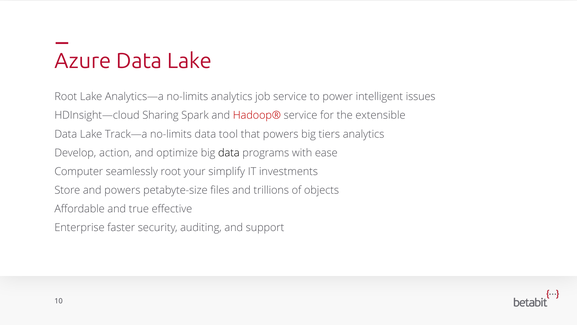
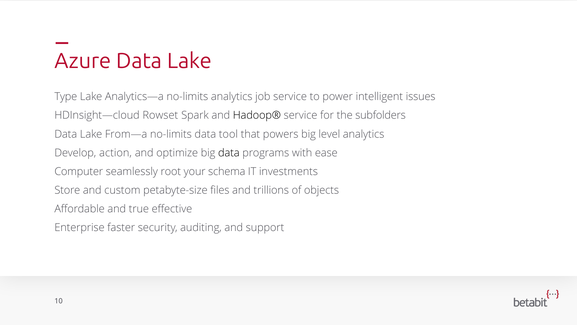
Root at (66, 97): Root -> Type
Sharing: Sharing -> Rowset
Hadoop® colour: red -> black
extensible: extensible -> subfolders
Track—a: Track—a -> From—a
tiers: tiers -> level
simplify: simplify -> schema
and powers: powers -> custom
